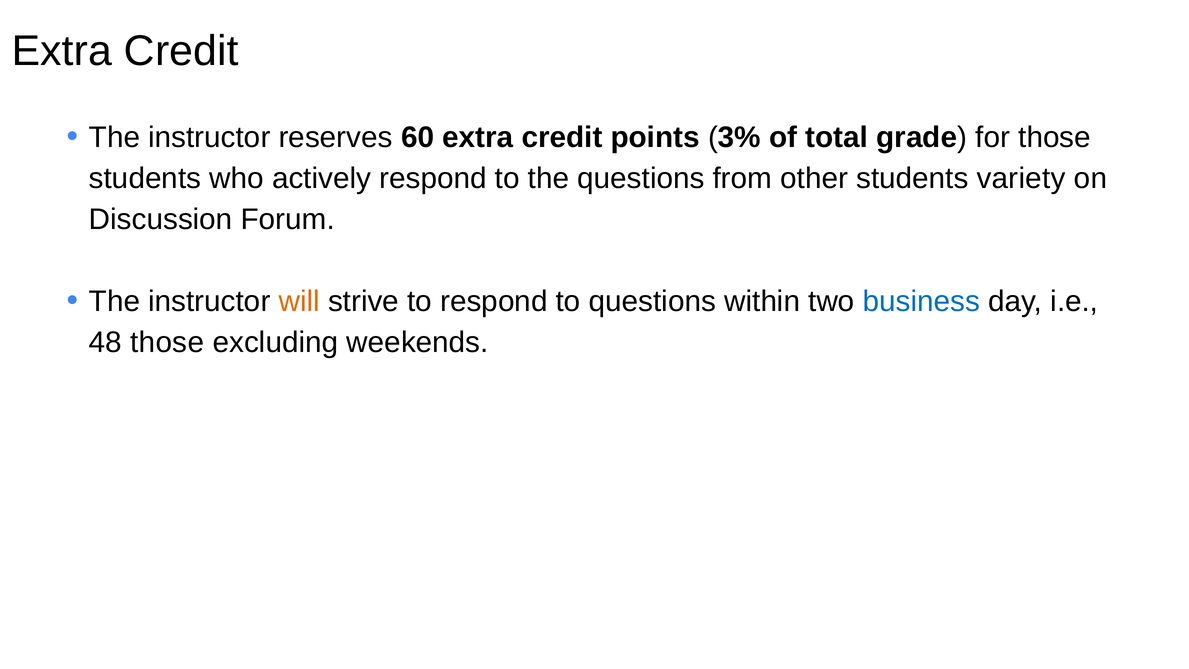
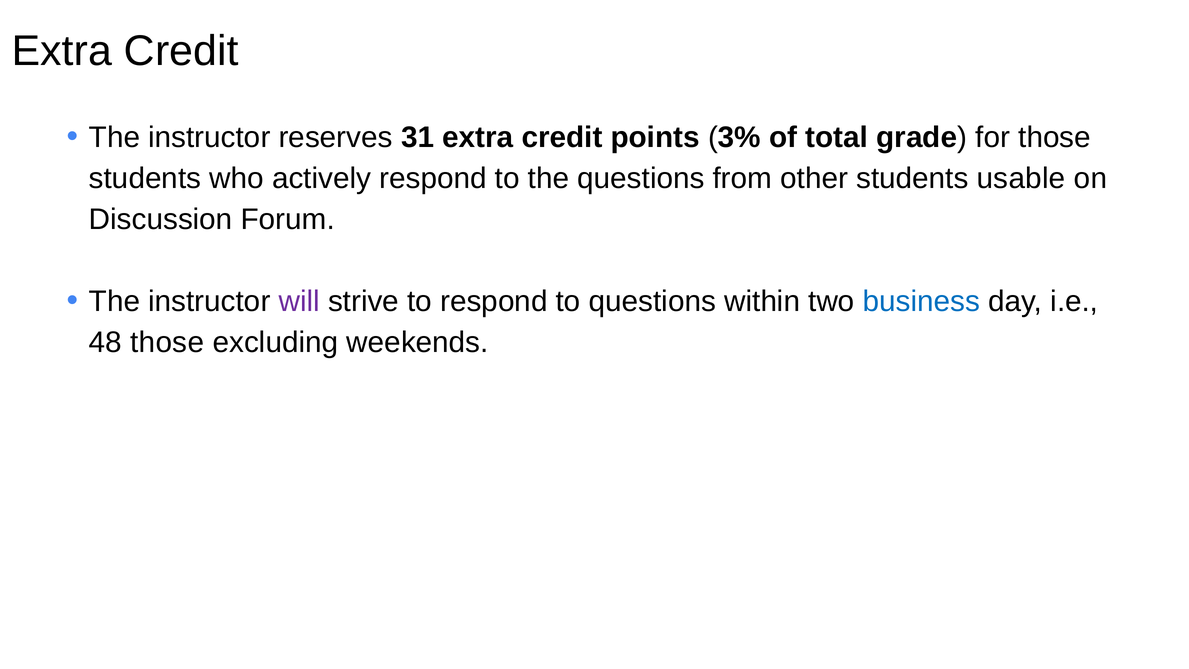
60: 60 -> 31
variety: variety -> usable
will colour: orange -> purple
